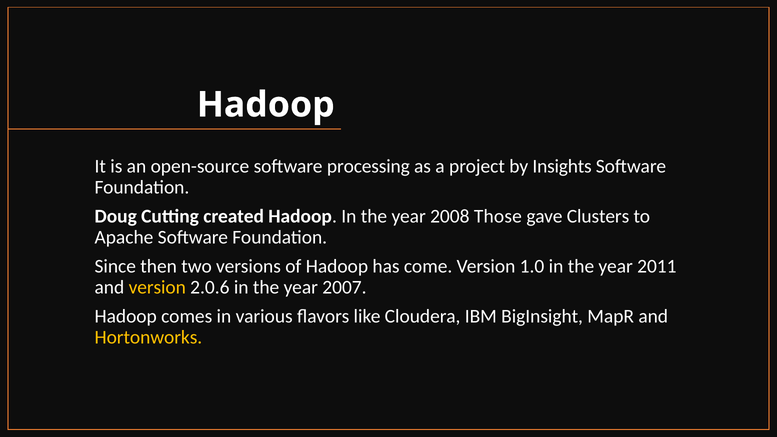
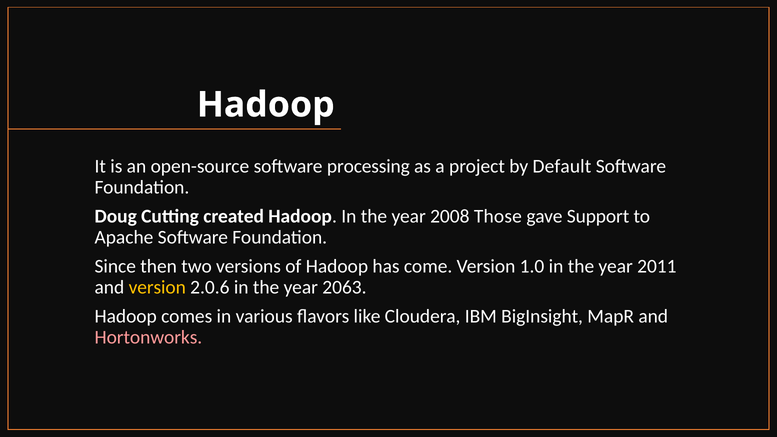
Insights: Insights -> Default
Clusters: Clusters -> Support
2007: 2007 -> 2063
Hortonworks colour: yellow -> pink
